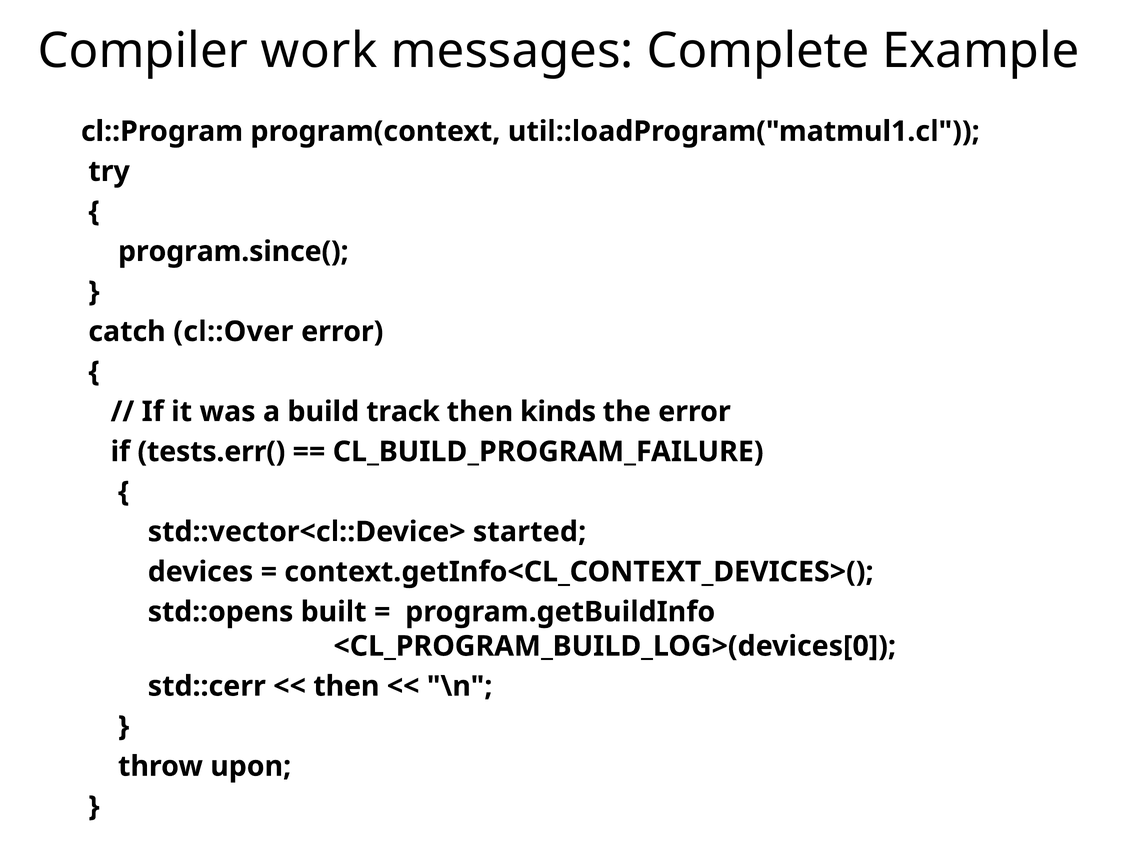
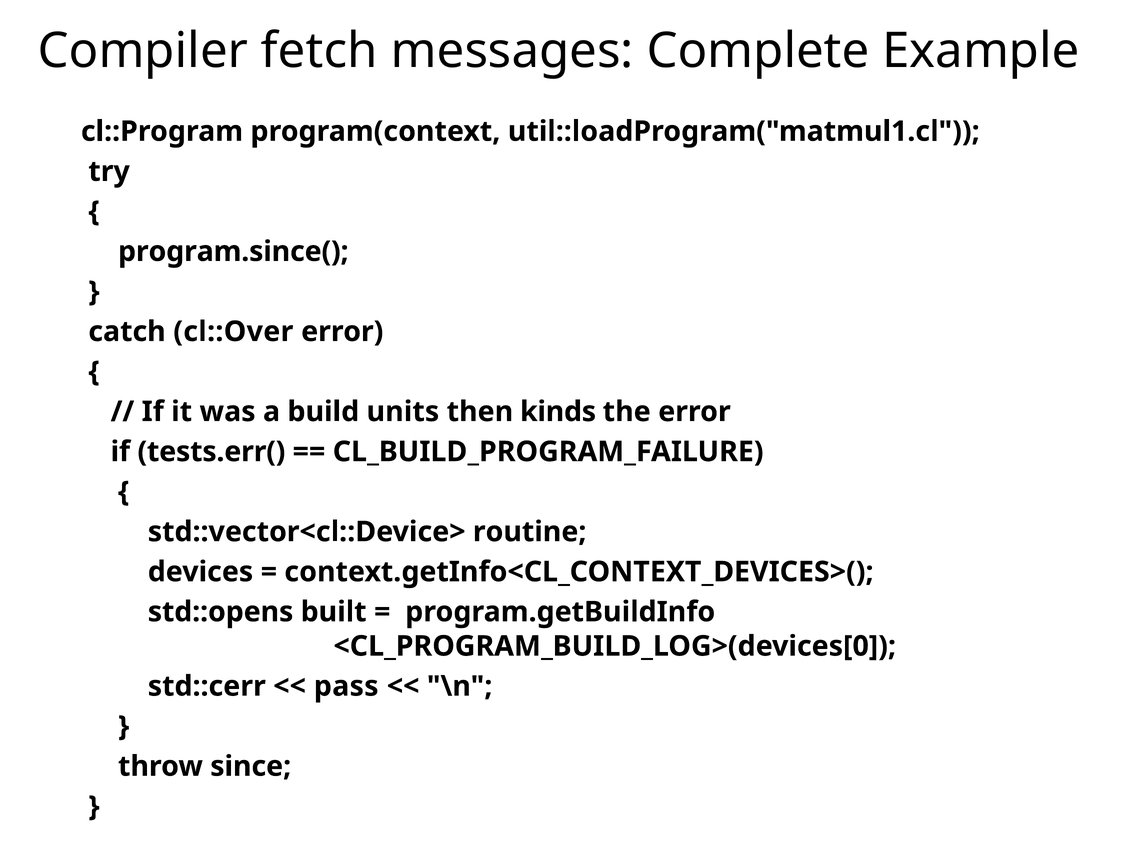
work: work -> fetch
track: track -> units
started: started -> routine
then at (346, 686): then -> pass
upon: upon -> since
